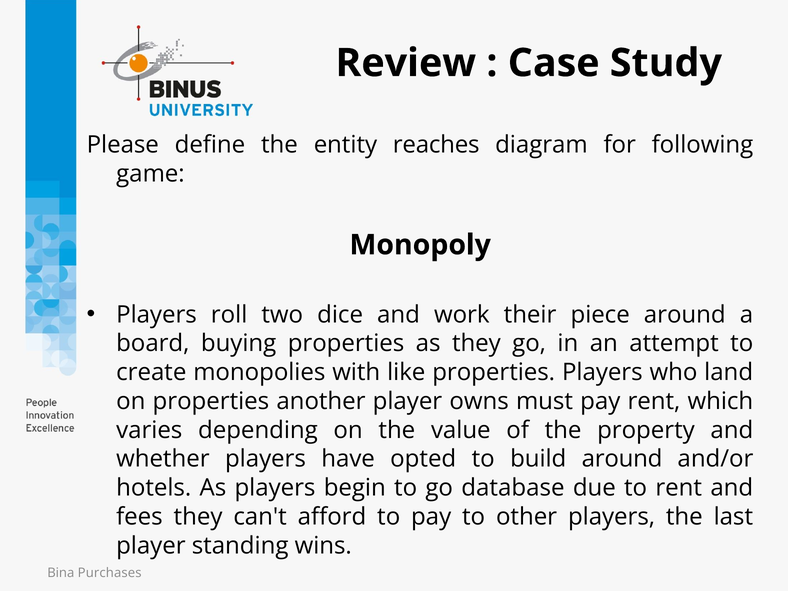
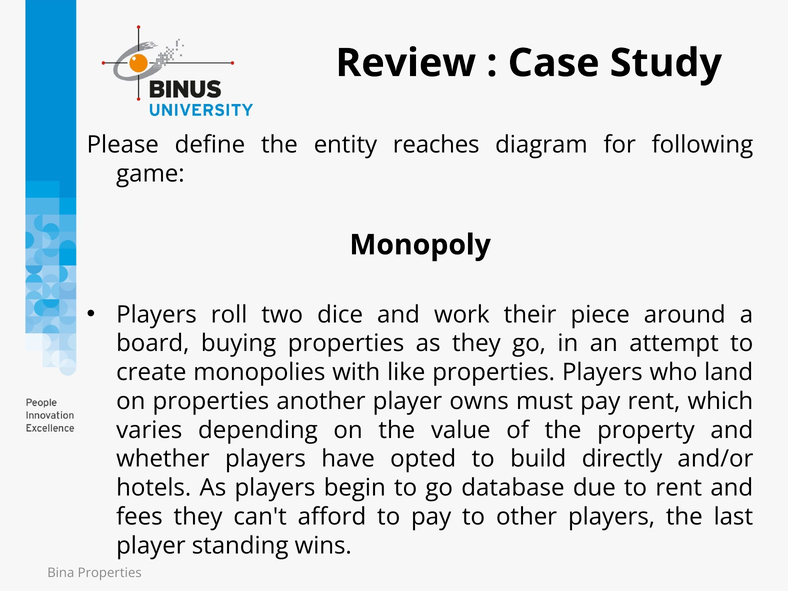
build around: around -> directly
Bina Purchases: Purchases -> Properties
